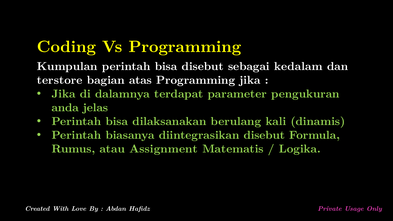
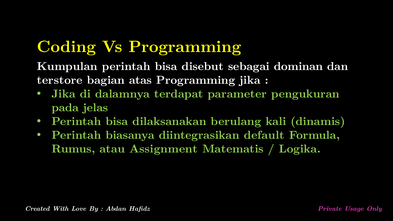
kedalam: kedalam -> dominan
anda: anda -> pada
diintegrasikan disebut: disebut -> default
